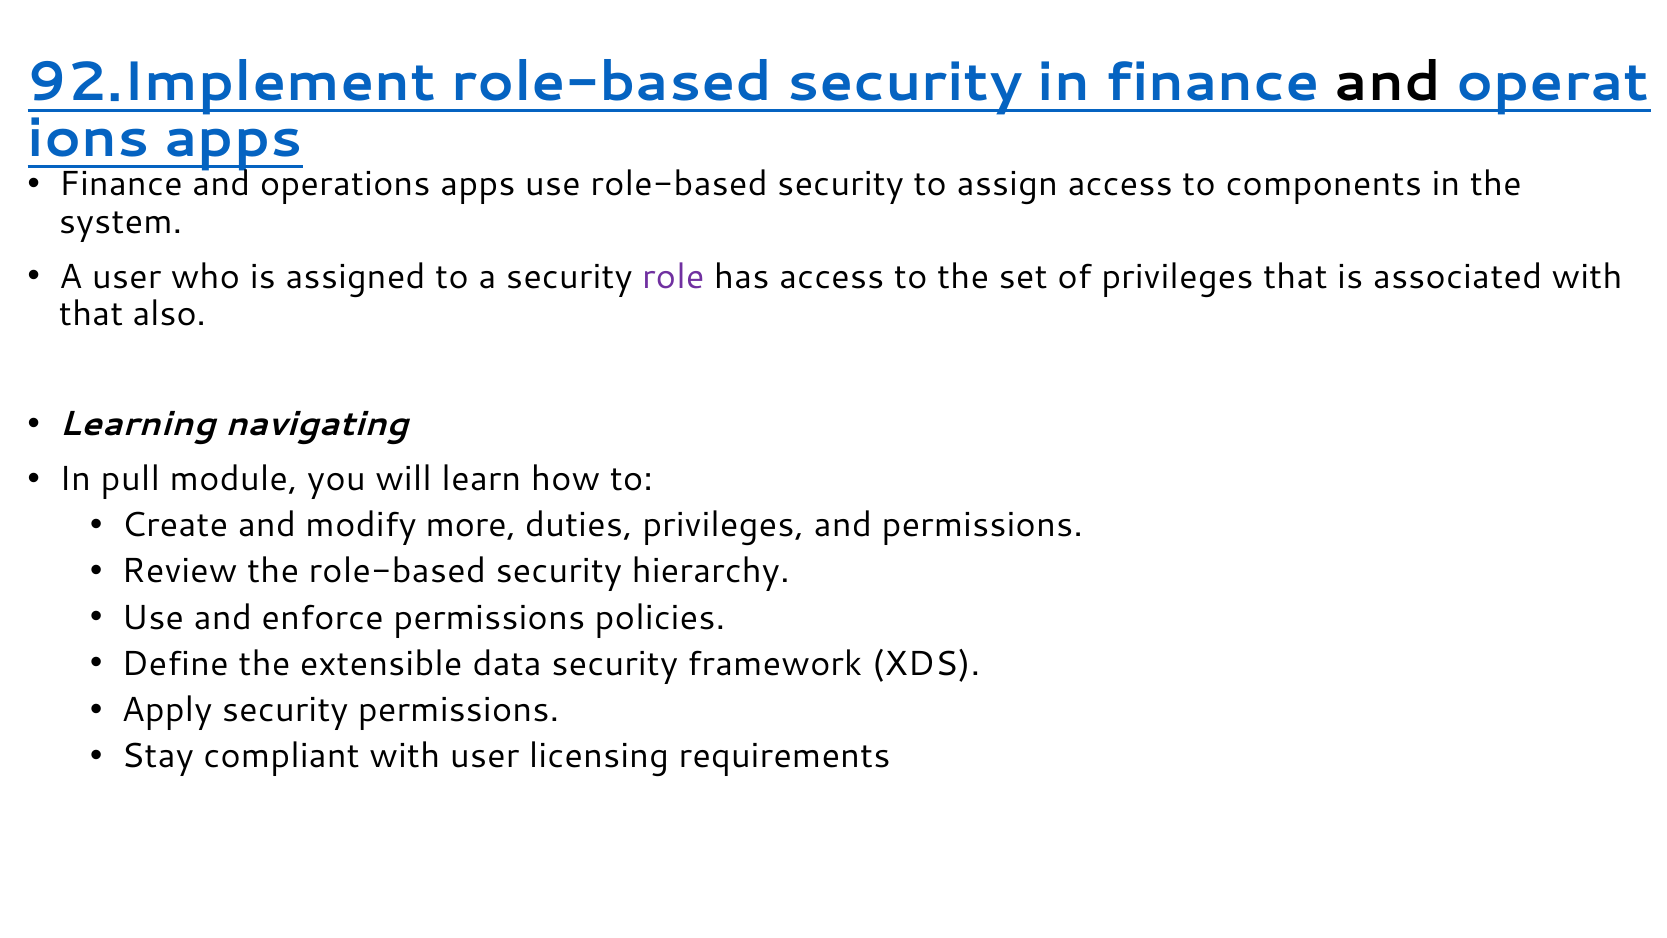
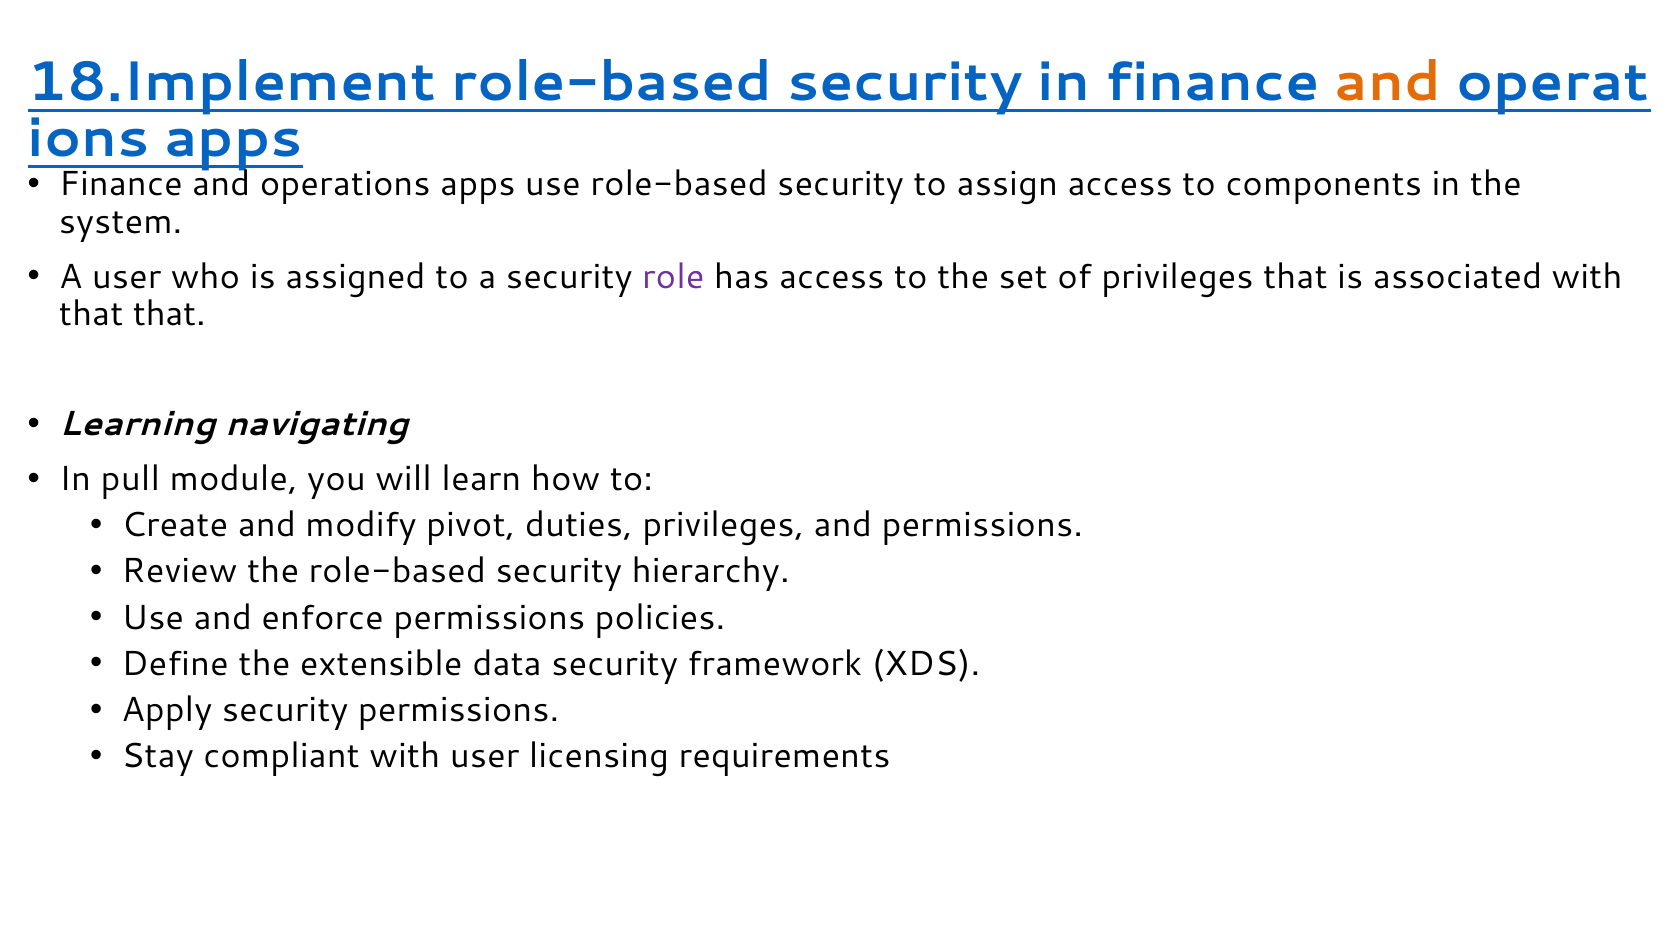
92.Implement: 92.Implement -> 18.Implement
and at (1388, 83) colour: black -> orange
that also: also -> that
more: more -> pivot
